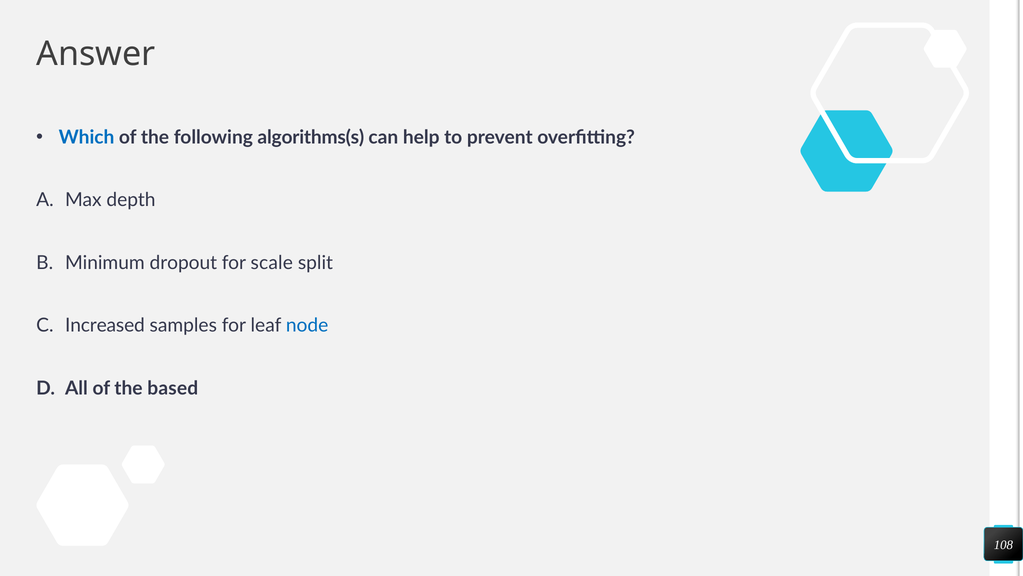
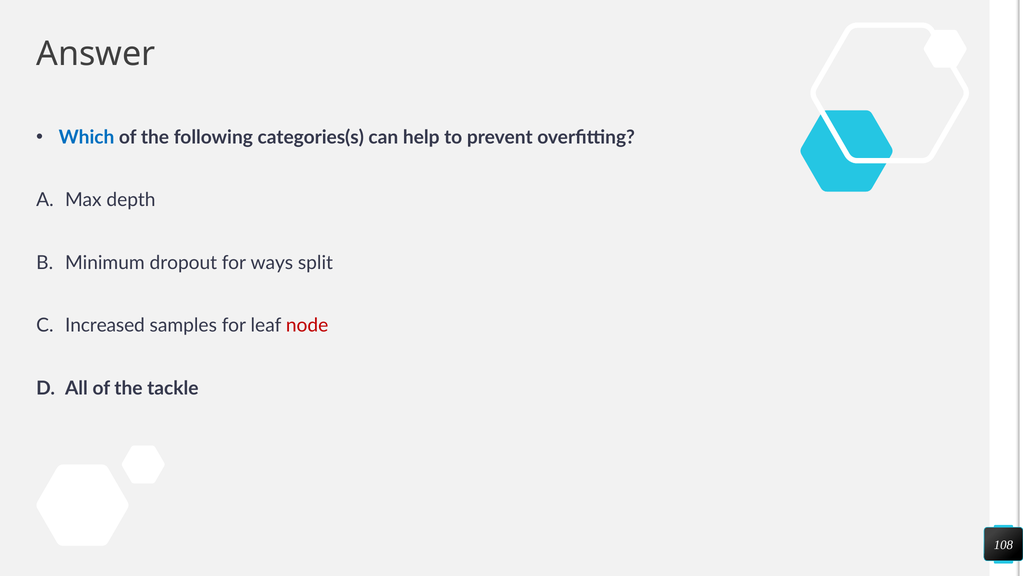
algorithms(s: algorithms(s -> categories(s
scale: scale -> ways
node colour: blue -> red
based: based -> tackle
